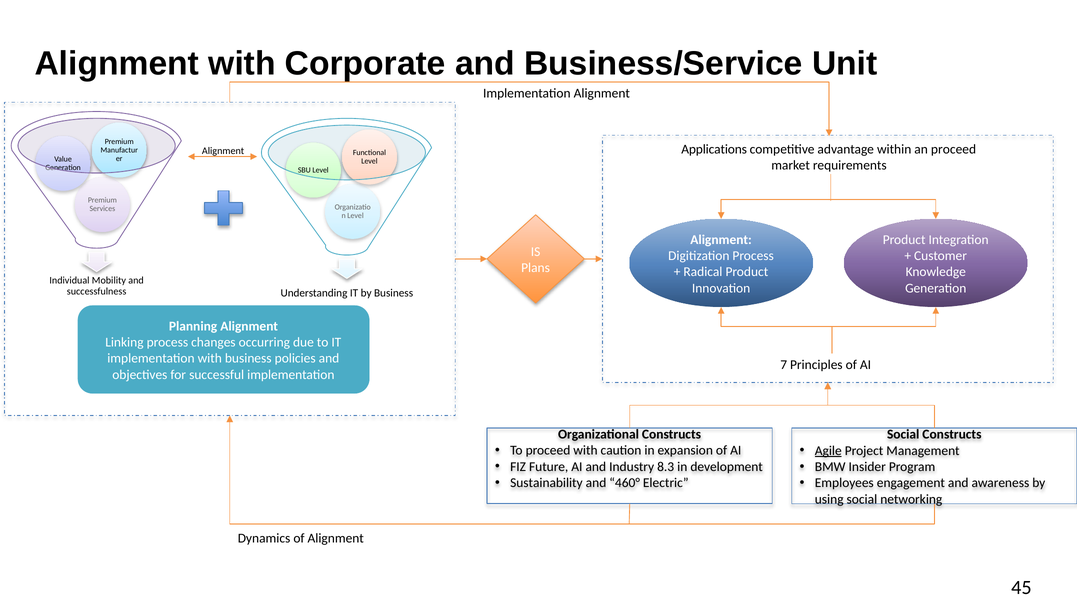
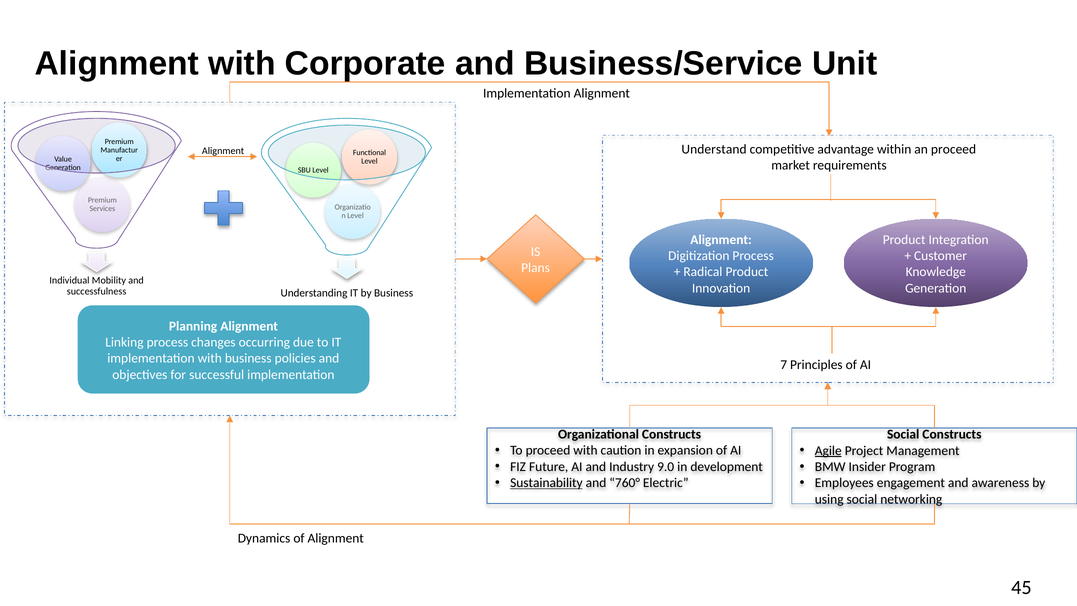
Applications: Applications -> Understand
8.3: 8.3 -> 9.0
Sustainability underline: none -> present
460°: 460° -> 760°
